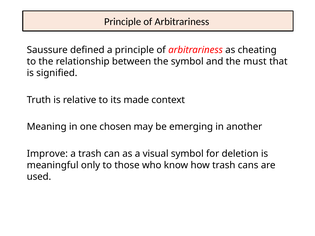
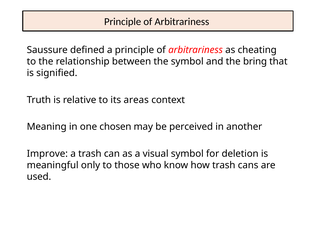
must: must -> bring
made: made -> areas
emerging: emerging -> perceived
